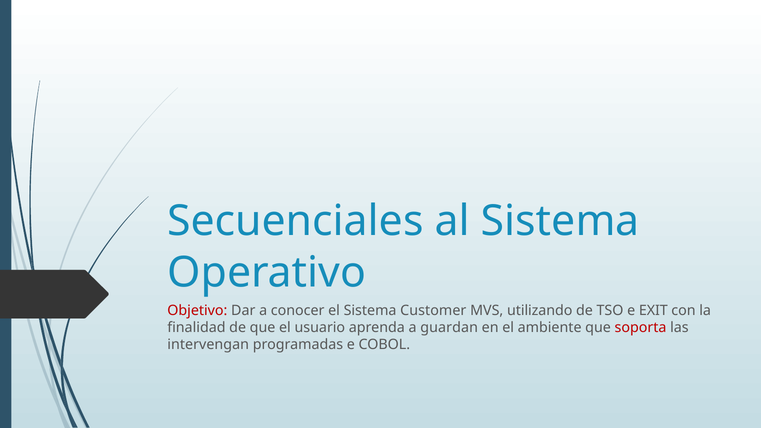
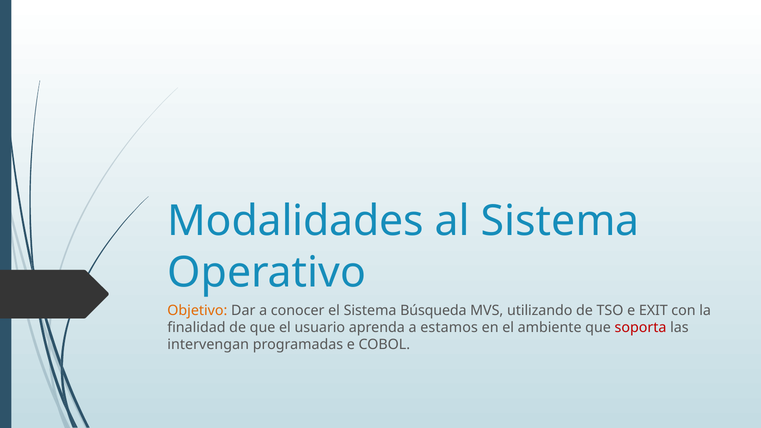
Secuenciales: Secuenciales -> Modalidades
Objetivo colour: red -> orange
Customer: Customer -> Búsqueda
guardan: guardan -> estamos
